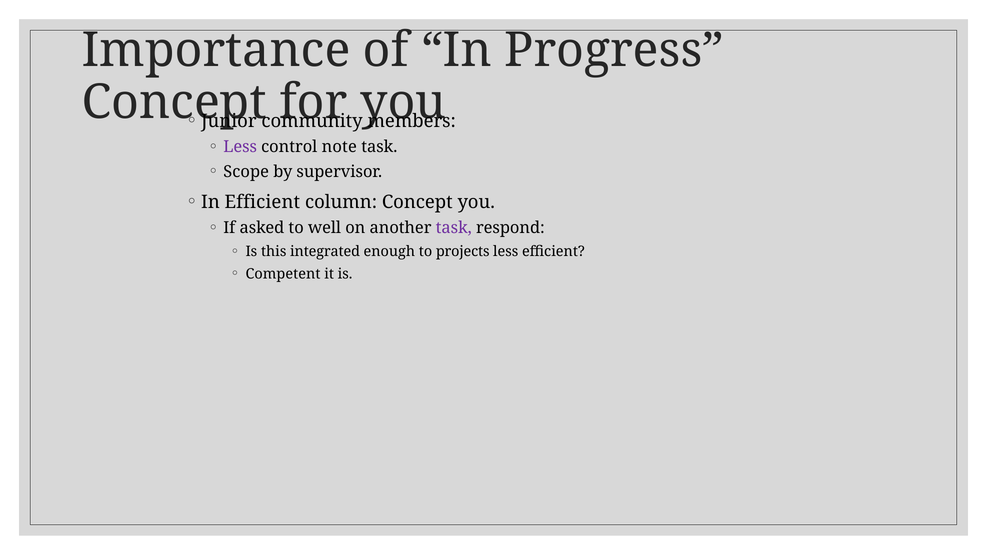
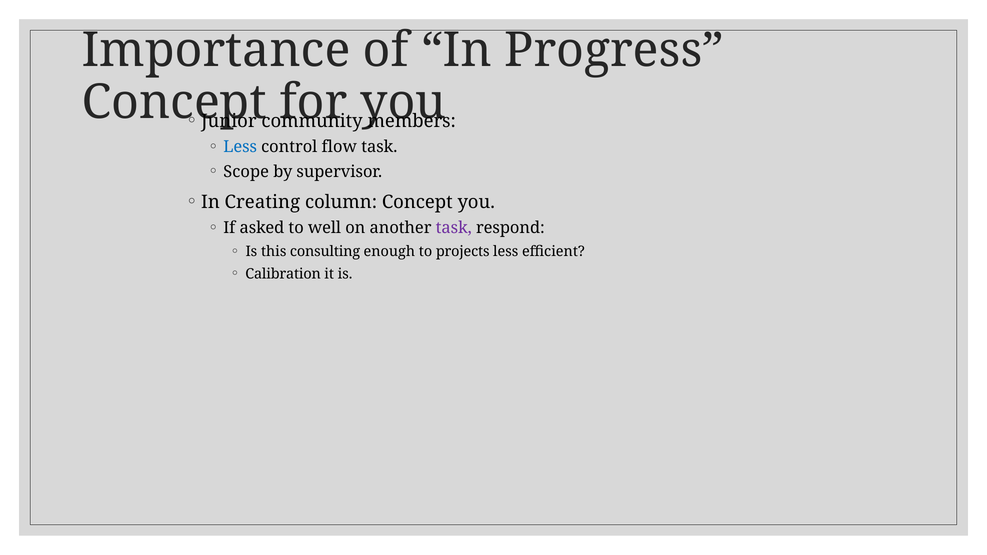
Less at (240, 147) colour: purple -> blue
note: note -> flow
In Efficient: Efficient -> Creating
integrated: integrated -> consulting
Competent: Competent -> Calibration
